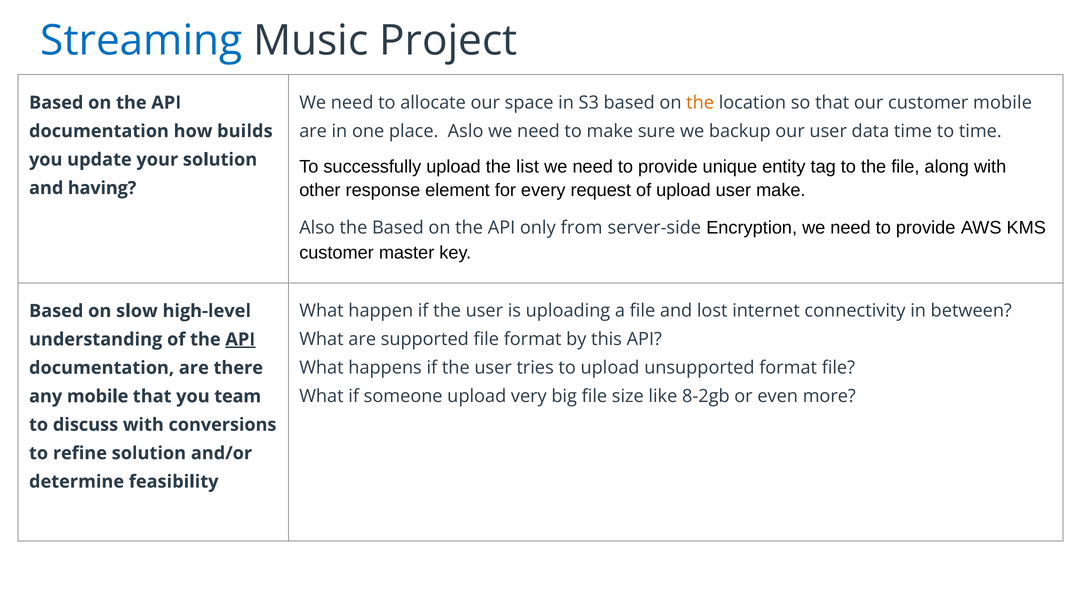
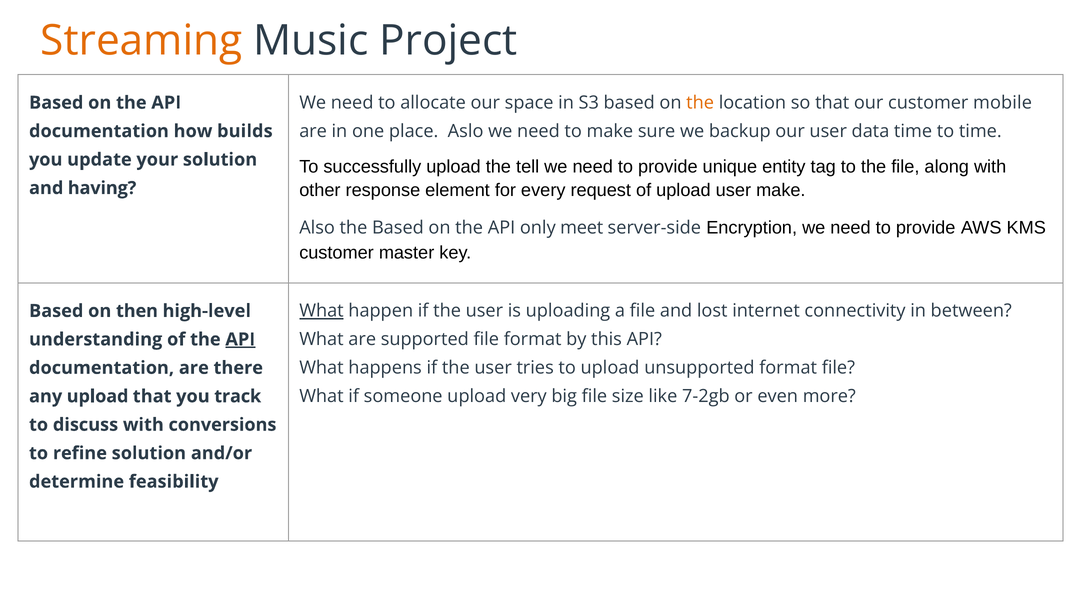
Streaming colour: blue -> orange
list: list -> tell
from: from -> meet
slow: slow -> then
What at (321, 311) underline: none -> present
any mobile: mobile -> upload
team: team -> track
8-2gb: 8-2gb -> 7-2gb
